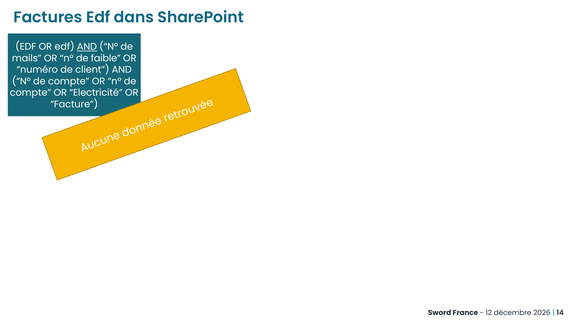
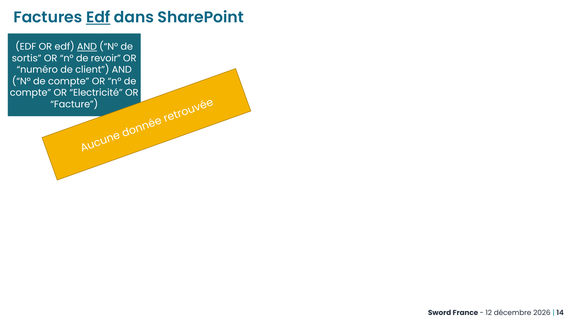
Edf at (98, 17) underline: none -> present
mails: mails -> sortis
faible: faible -> revoir
